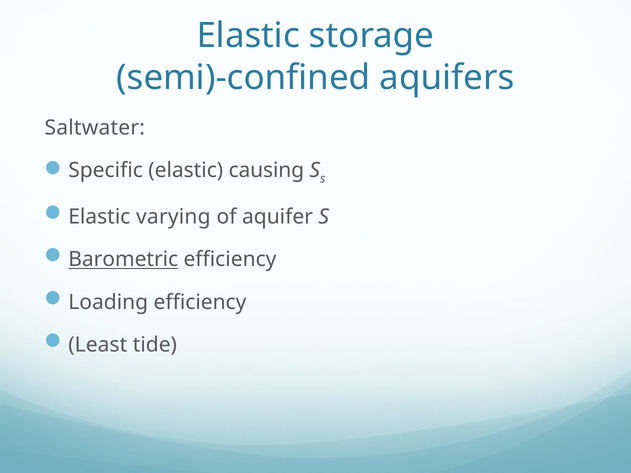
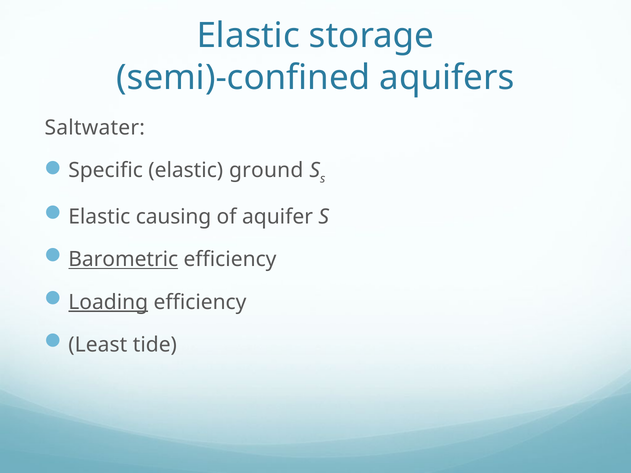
causing: causing -> ground
varying: varying -> causing
Loading underline: none -> present
